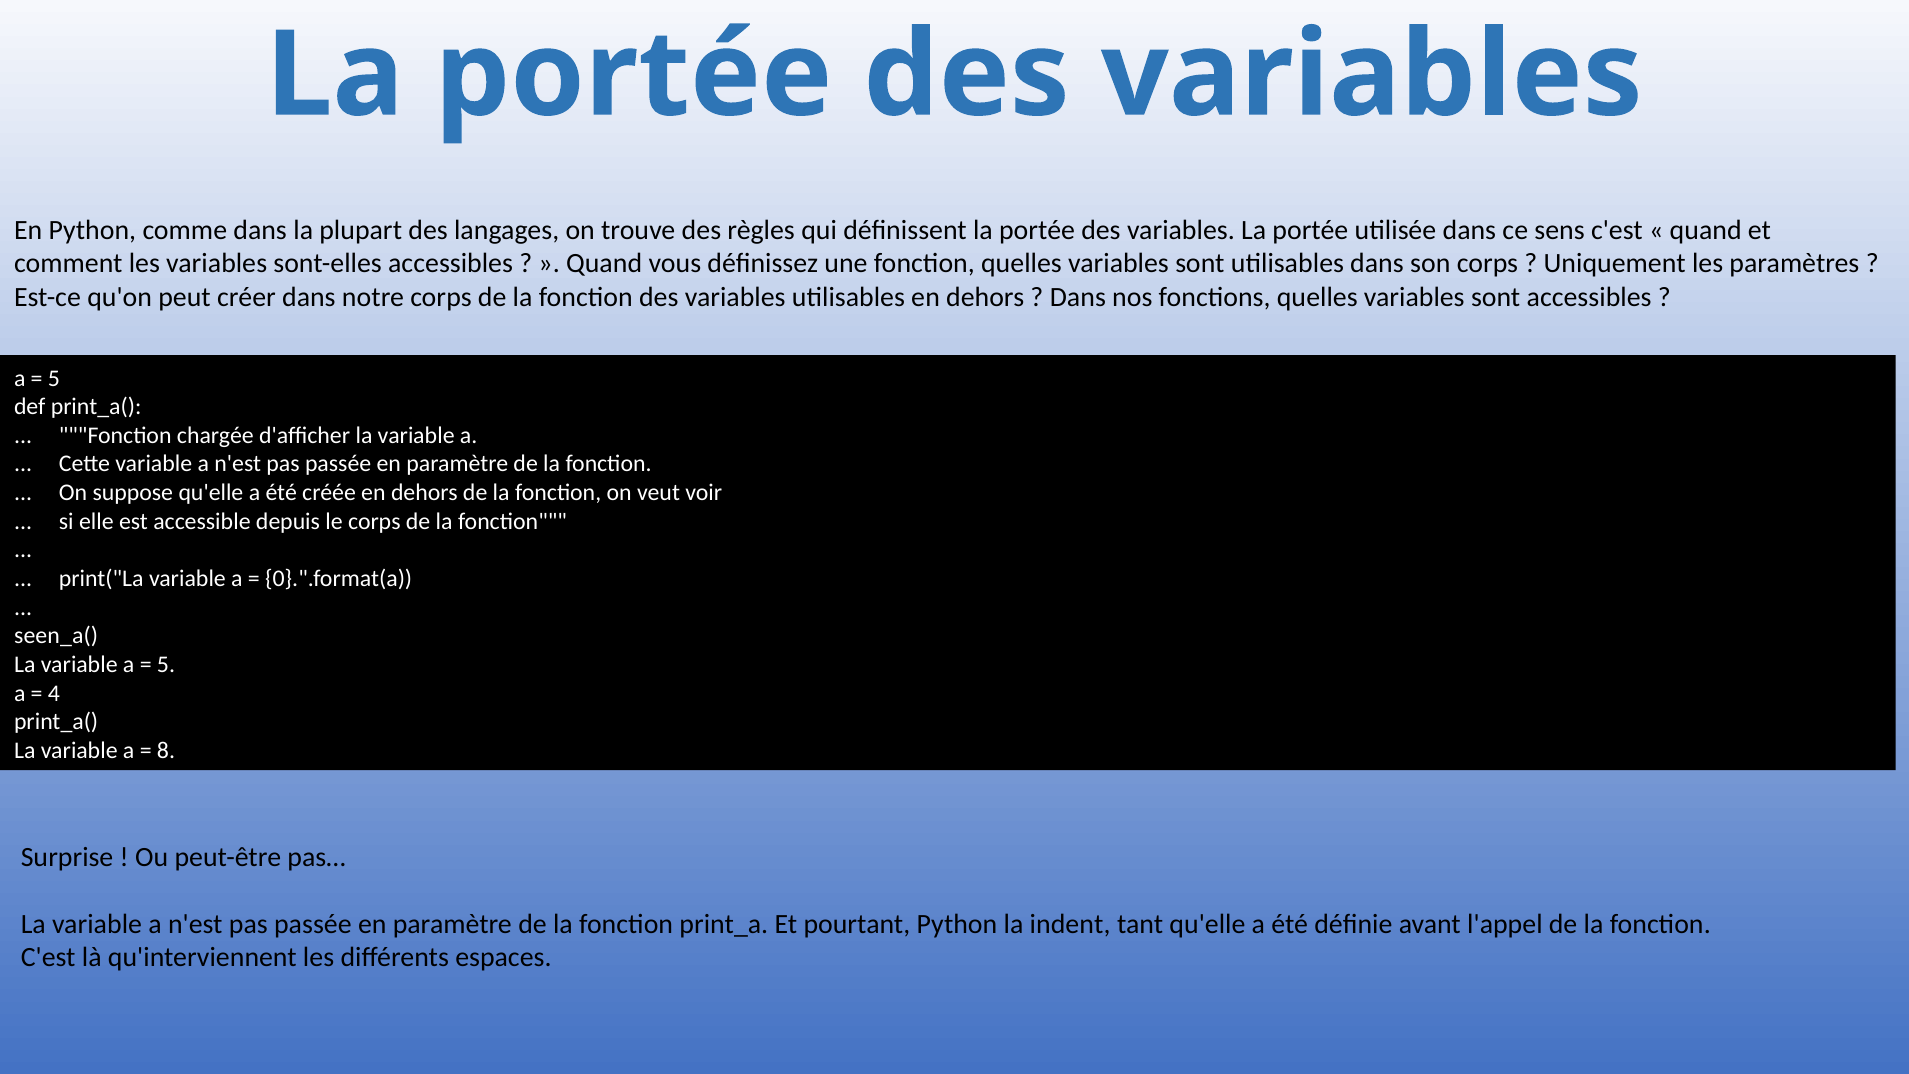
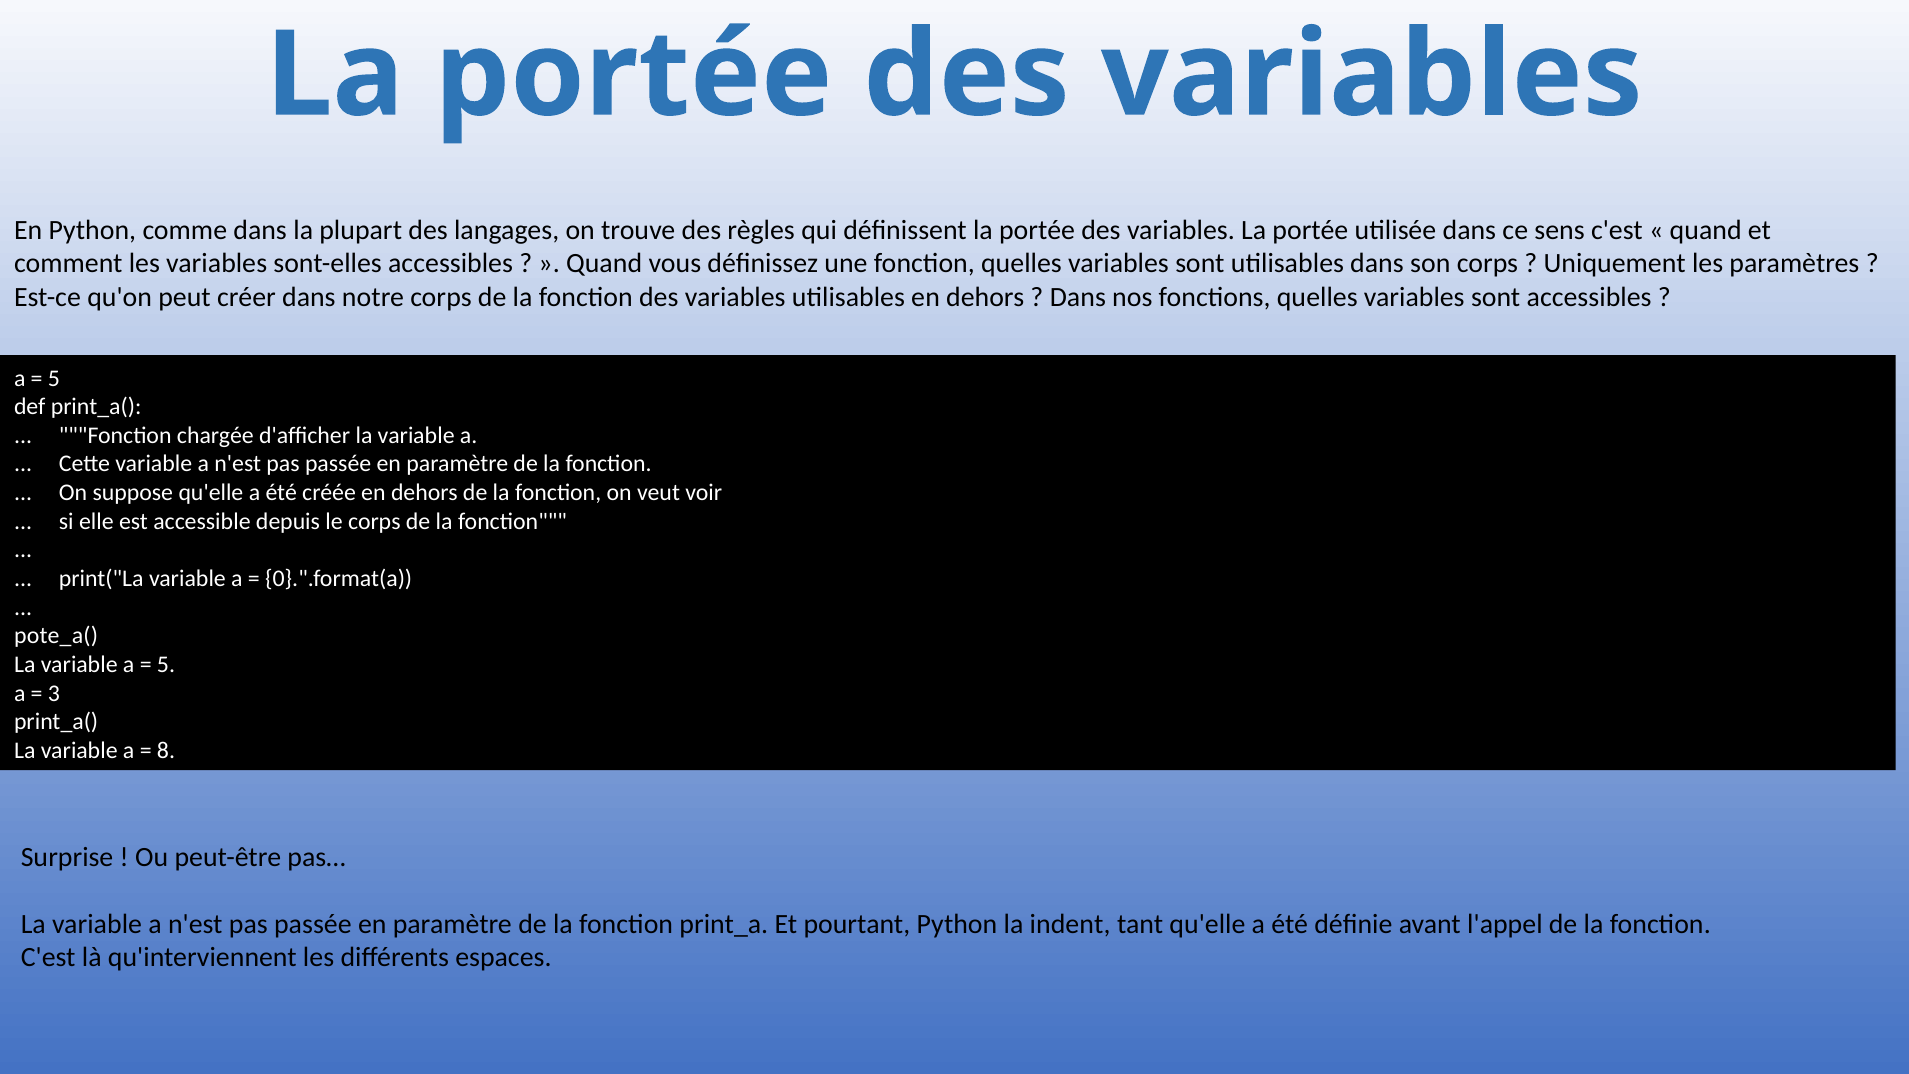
seen_a(: seen_a( -> pote_a(
4: 4 -> 3
